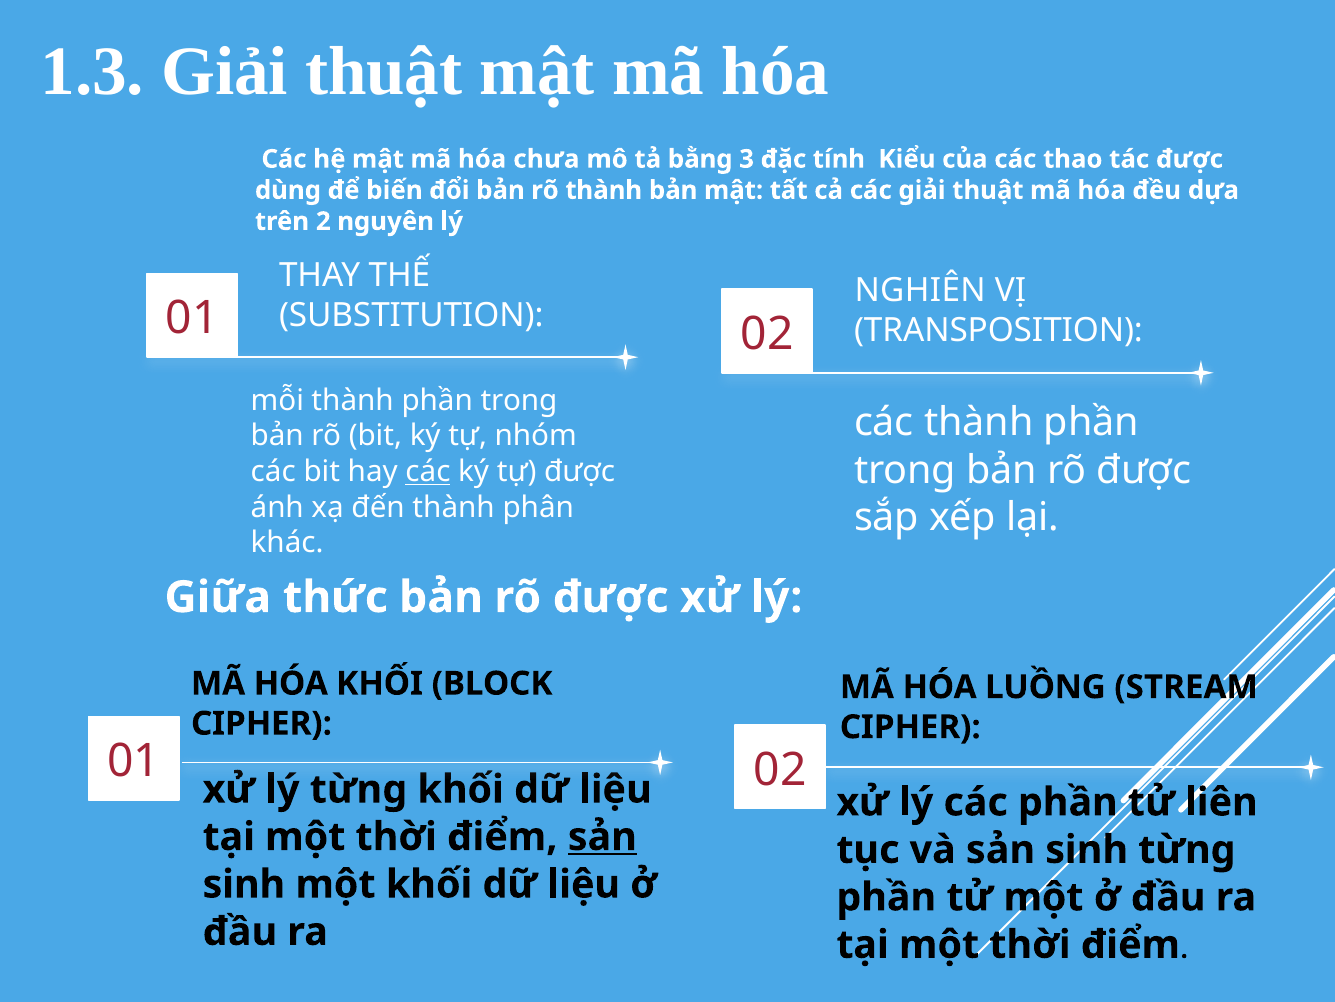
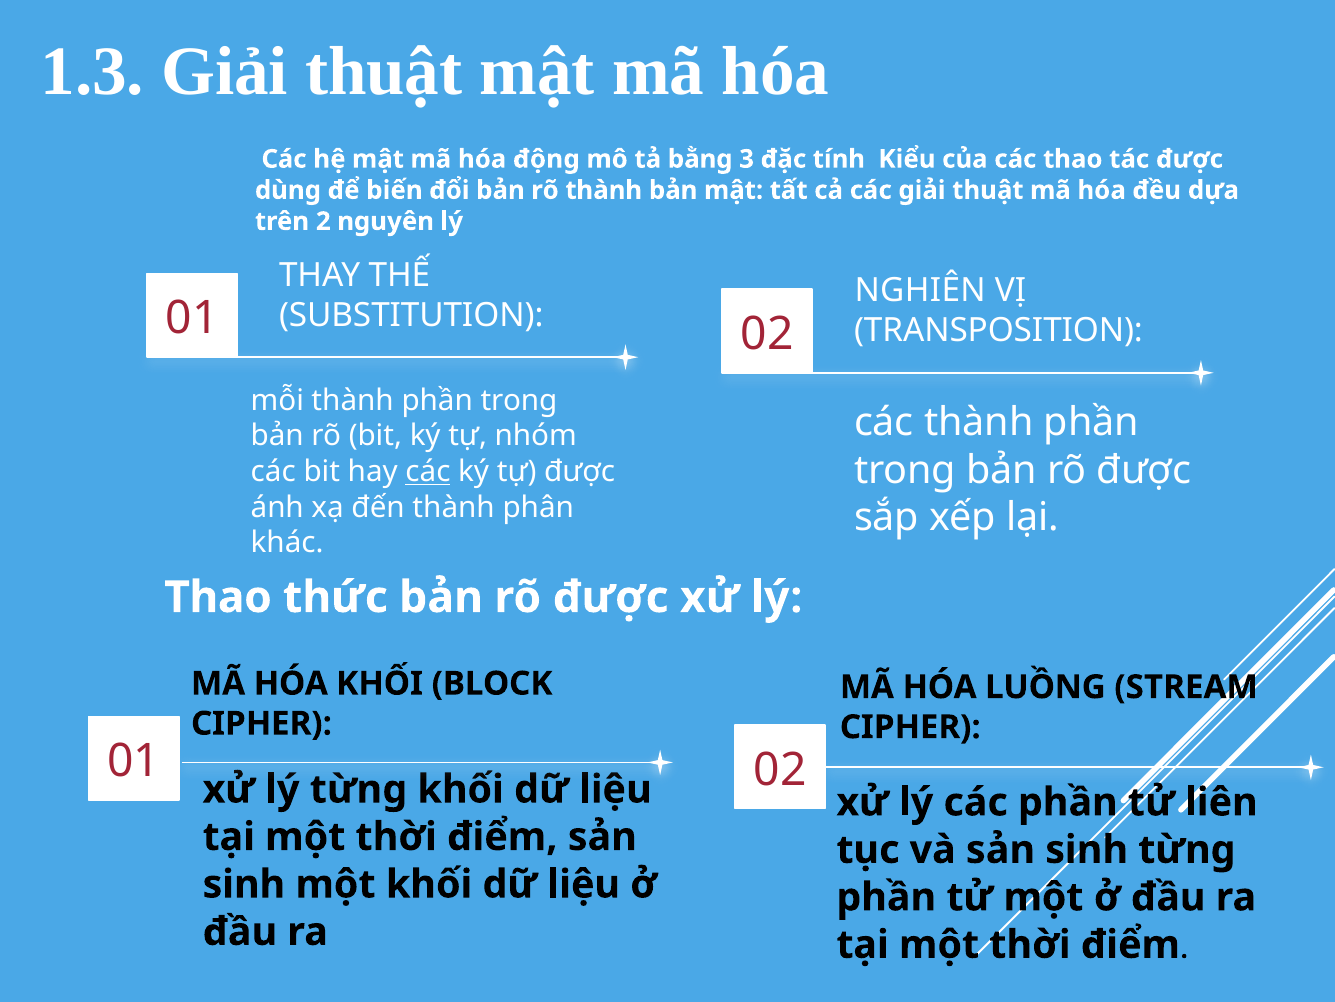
chưa: chưa -> động
Giữa at (218, 597): Giữa -> Thao
sản at (602, 836) underline: present -> none
